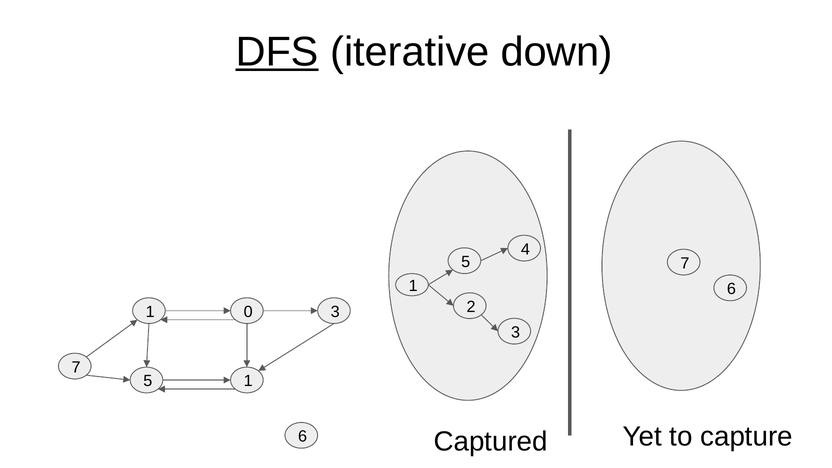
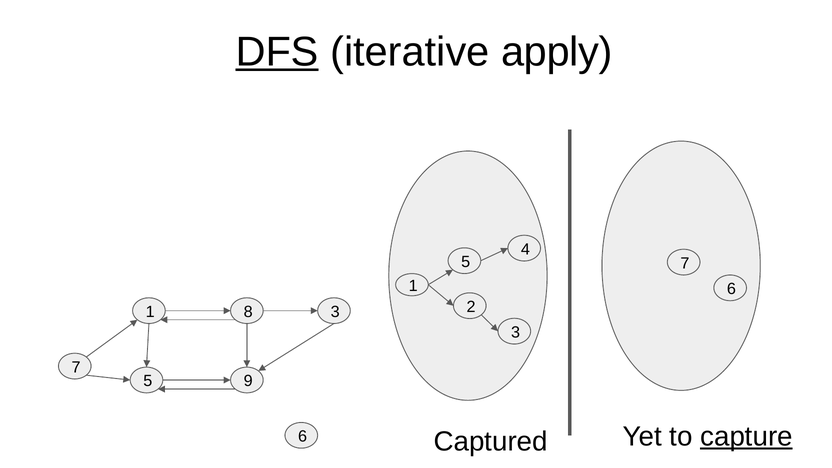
down: down -> apply
0: 0 -> 8
5 1: 1 -> 9
capture underline: none -> present
